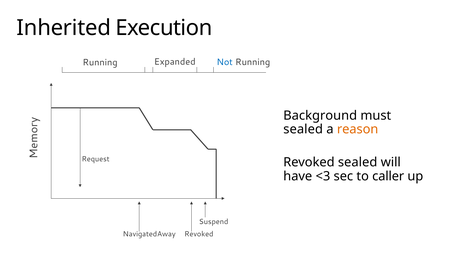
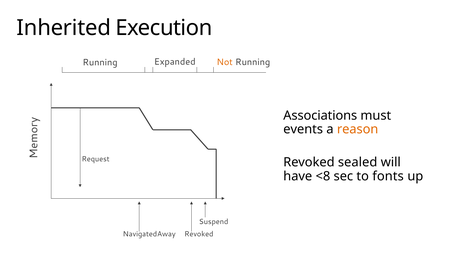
Not colour: blue -> orange
Background: Background -> Associations
sealed at (303, 129): sealed -> events
<3: <3 -> <8
caller: caller -> fonts
